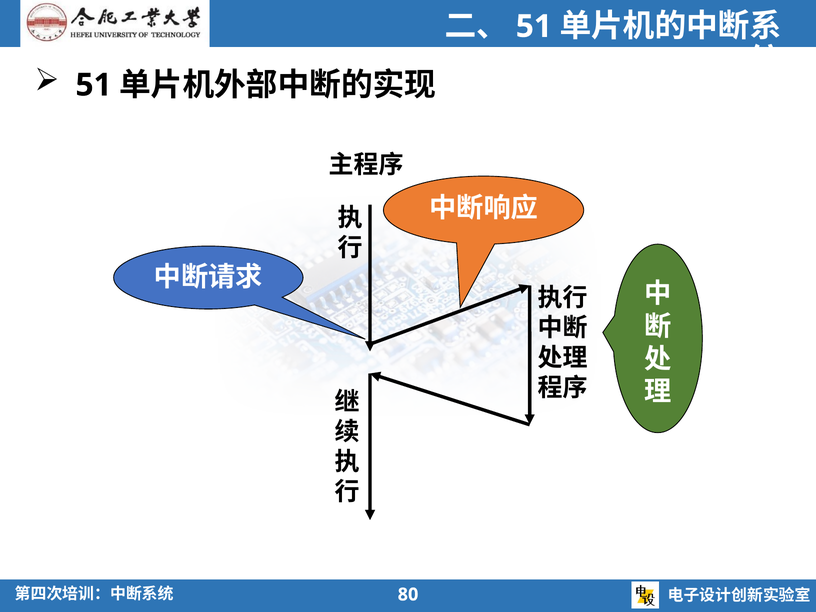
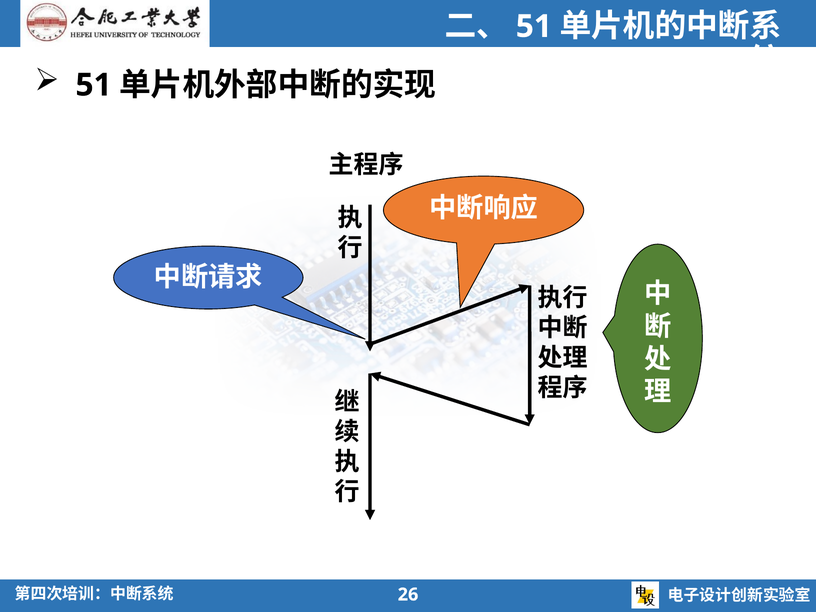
80: 80 -> 26
